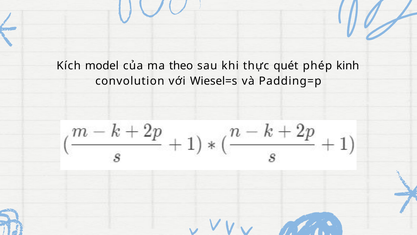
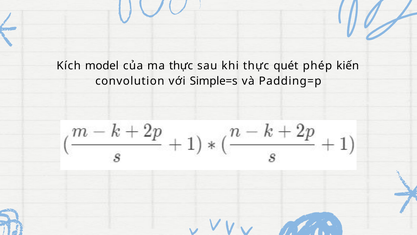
ma theo: theo -> thực
kinh: kinh -> kiến
Wiesel=s: Wiesel=s -> Simple=s
